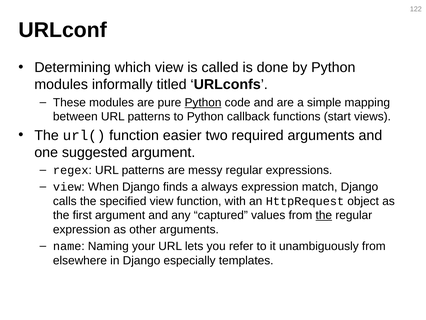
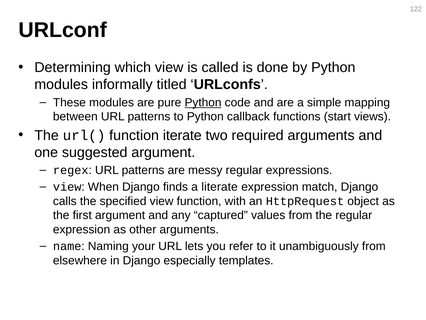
easier: easier -> iterate
always: always -> literate
the at (324, 215) underline: present -> none
